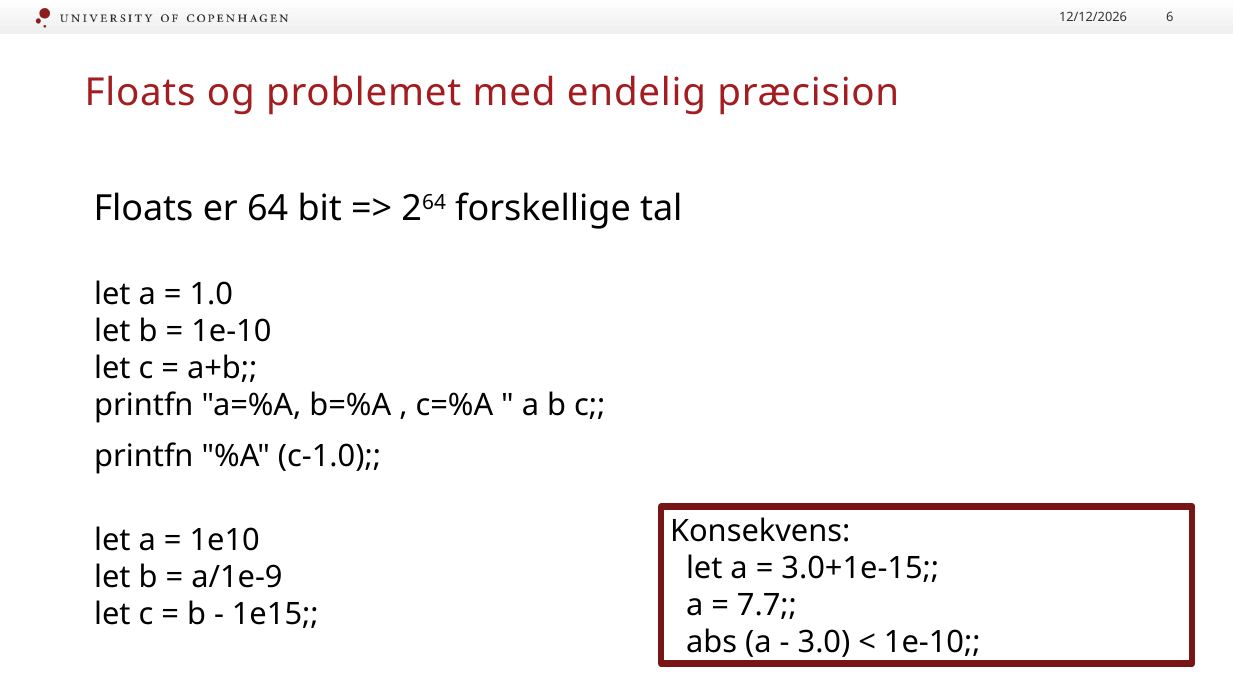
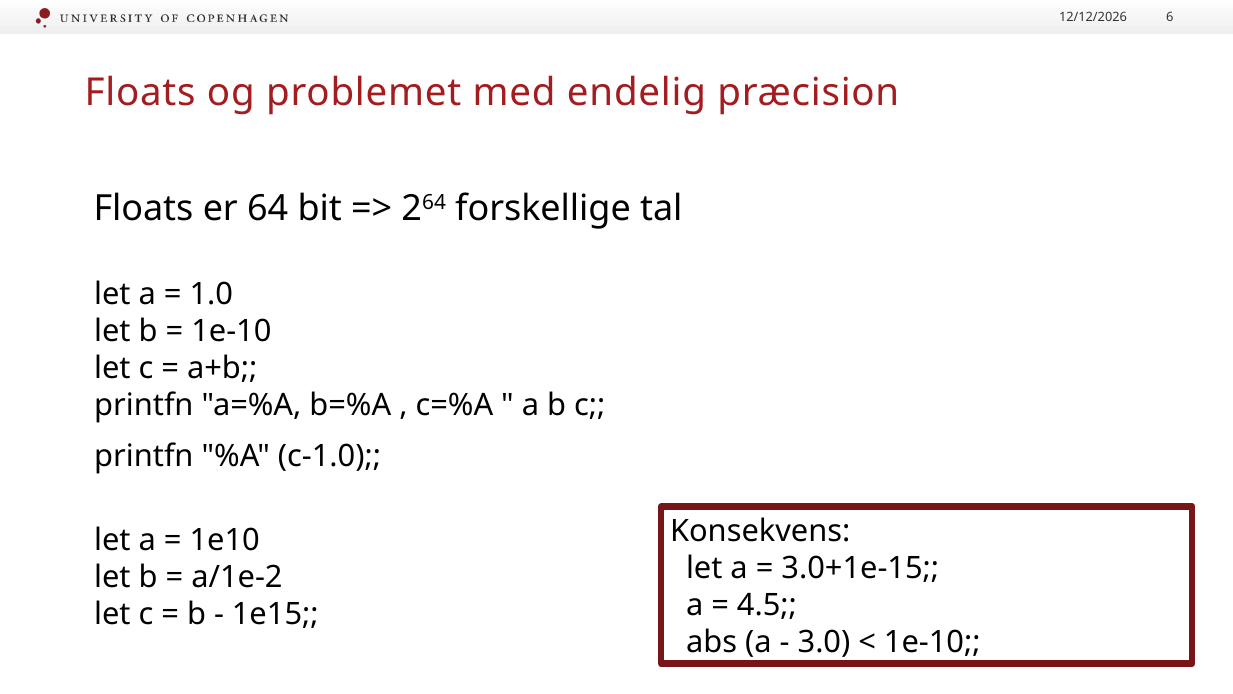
a/1e-9: a/1e-9 -> a/1e-2
7.7: 7.7 -> 4.5
